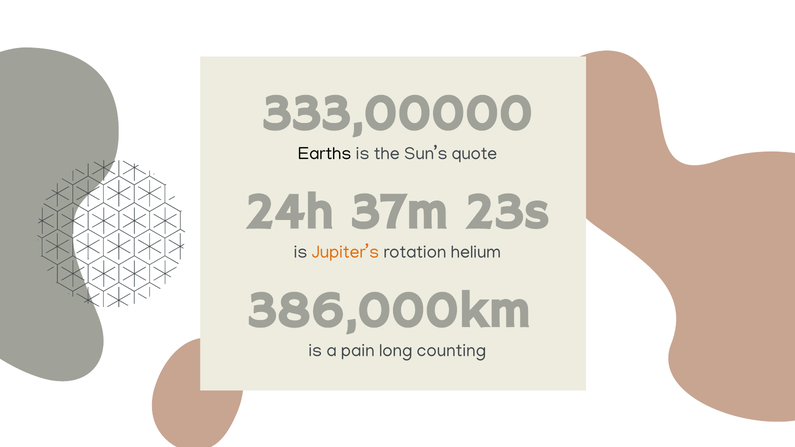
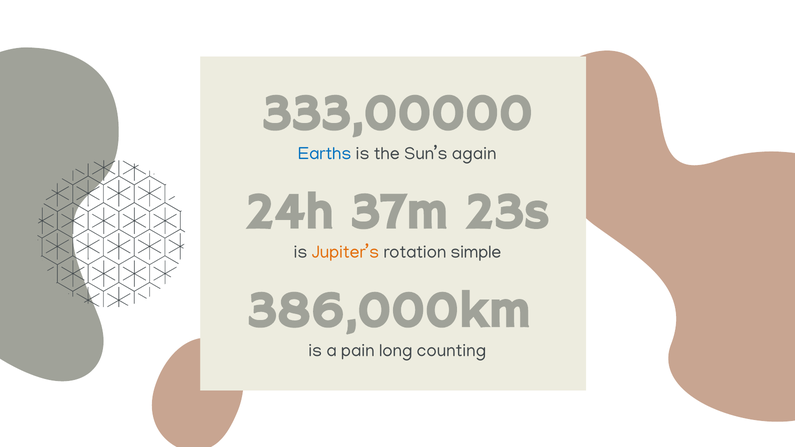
Earths colour: black -> blue
quote: quote -> again
helium: helium -> simple
